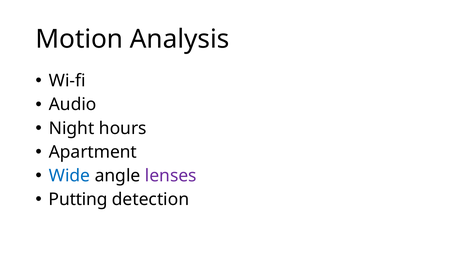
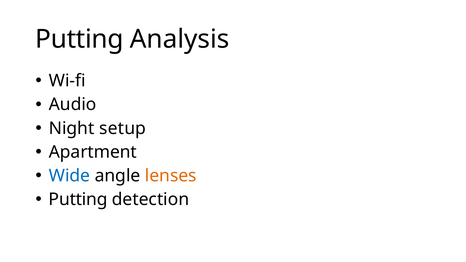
Motion at (79, 39): Motion -> Putting
hours: hours -> setup
lenses colour: purple -> orange
